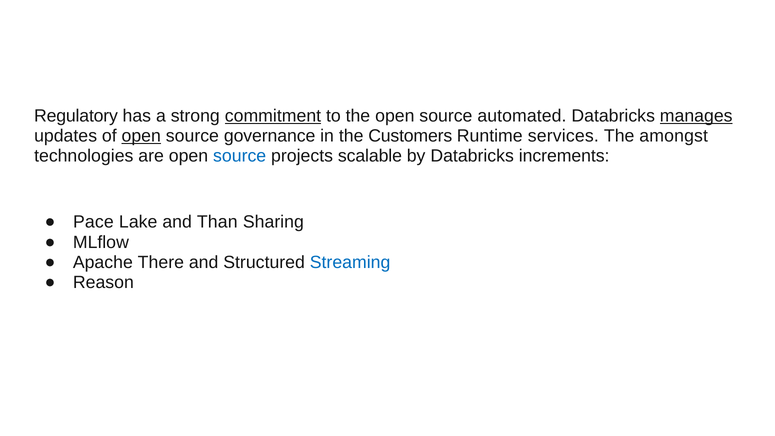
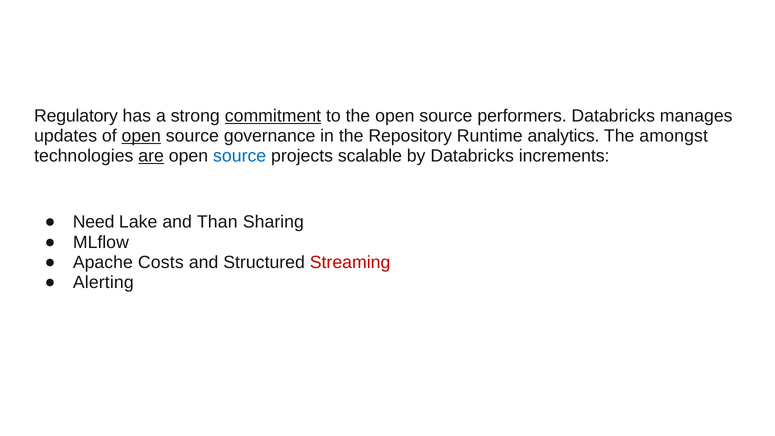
automated: automated -> performers
manages underline: present -> none
Customers: Customers -> Repository
services: services -> analytics
are underline: none -> present
Pace: Pace -> Need
There: There -> Costs
Streaming colour: blue -> red
Reason: Reason -> Alerting
